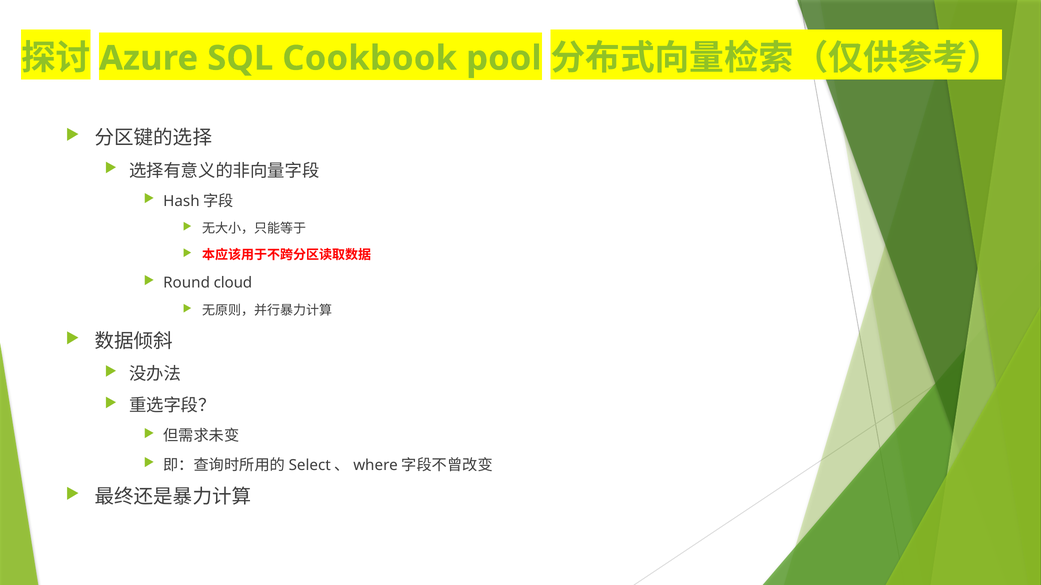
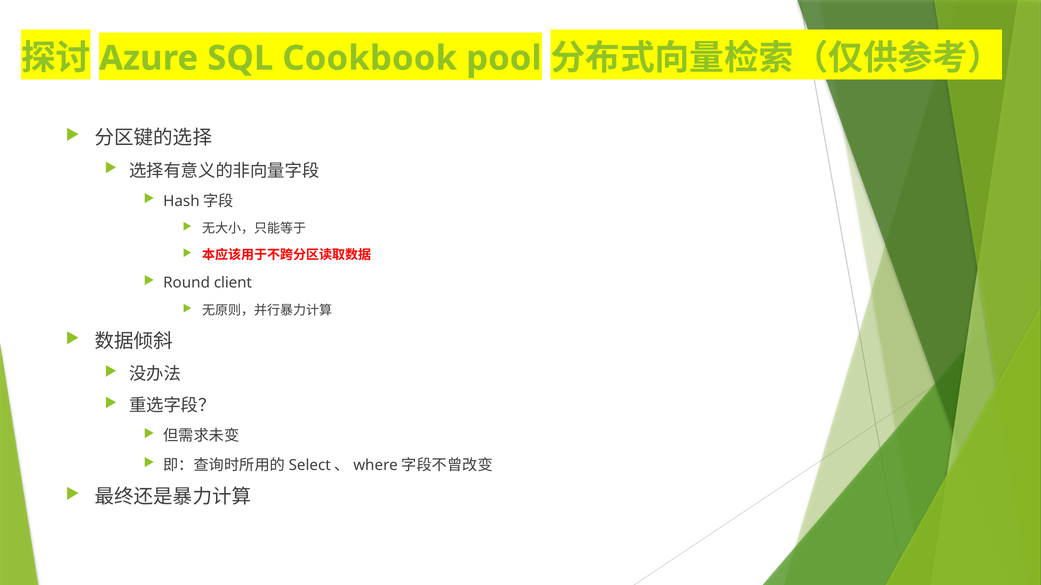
cloud: cloud -> client
